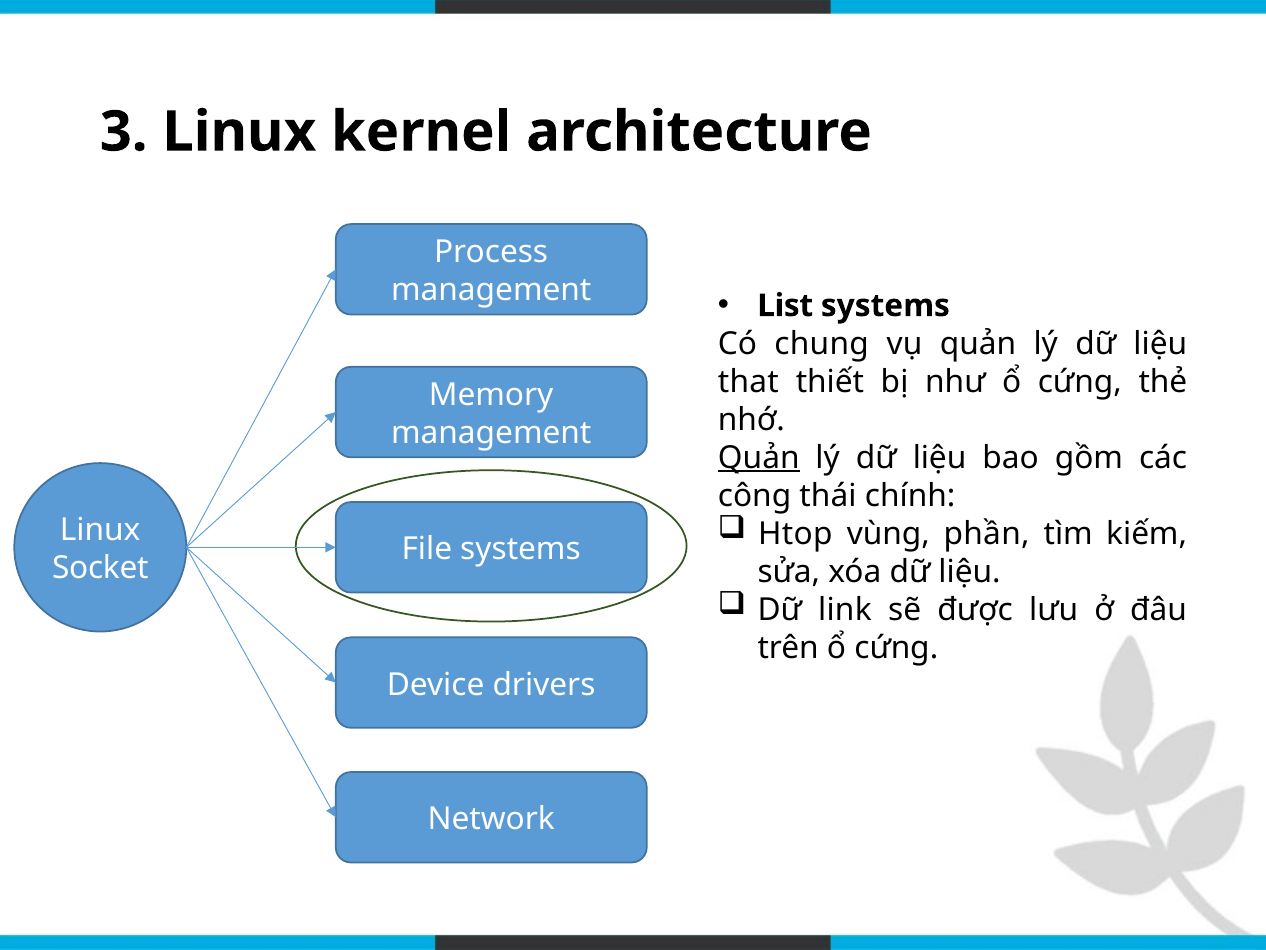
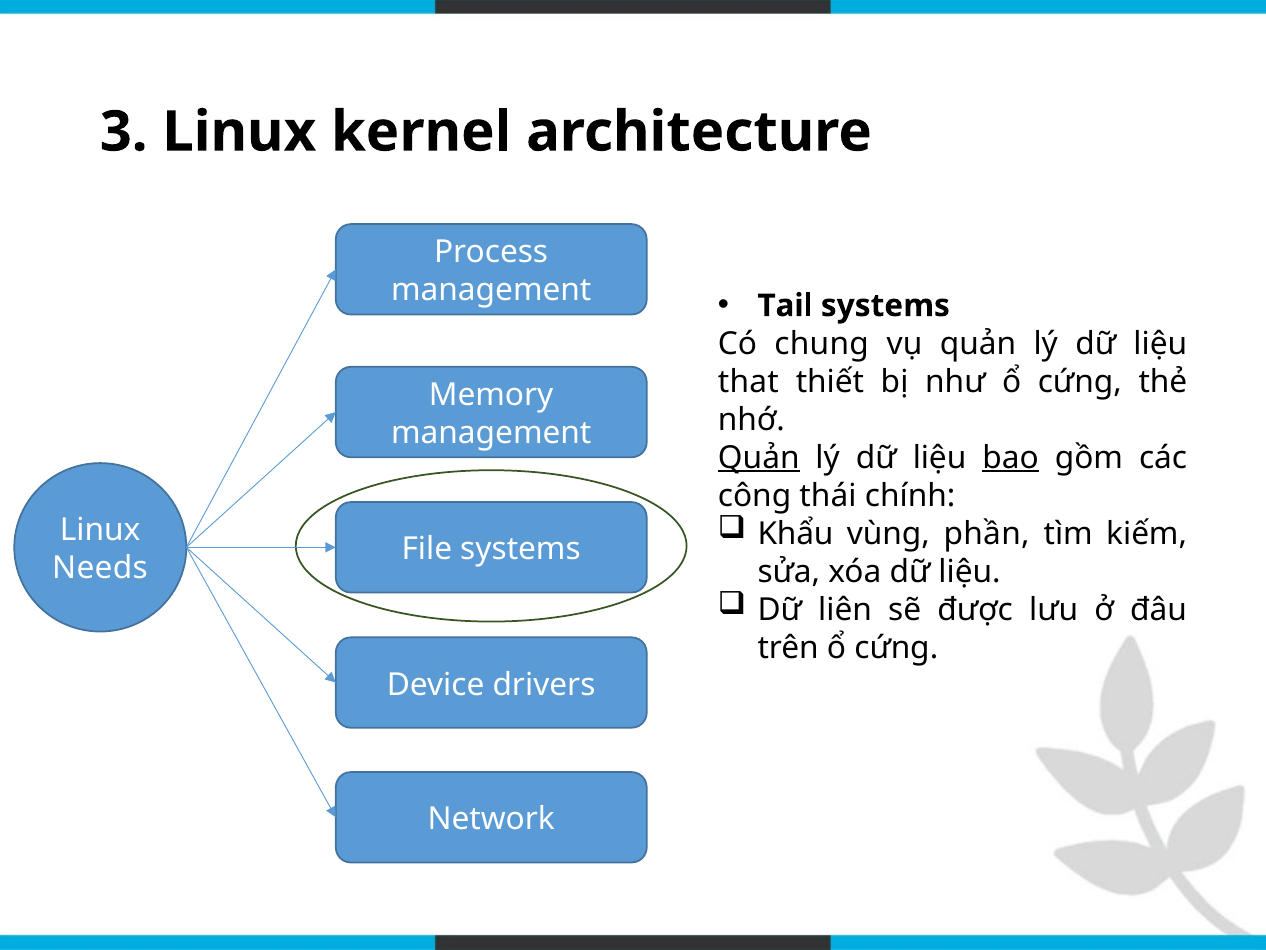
List: List -> Tail
bao underline: none -> present
Htop: Htop -> Khẩu
Socket: Socket -> Needs
link: link -> liên
